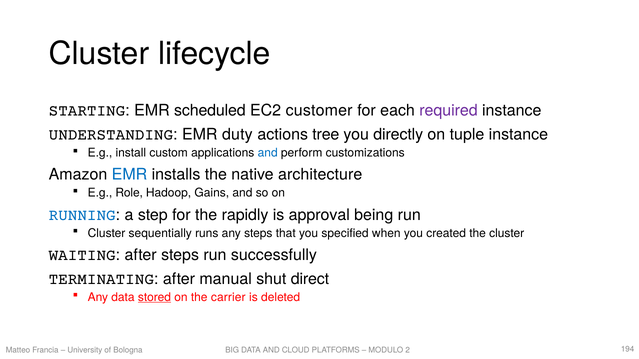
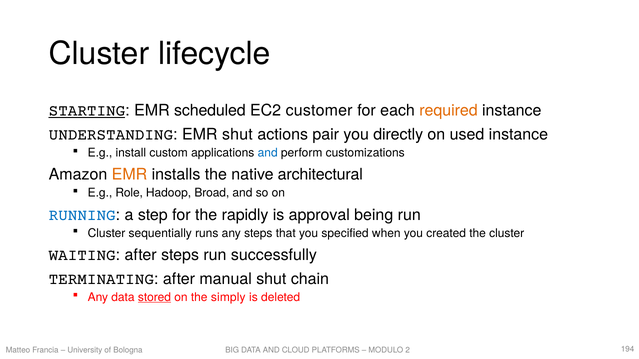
STARTING underline: none -> present
required colour: purple -> orange
EMR duty: duty -> shut
tree: tree -> pair
tuple: tuple -> used
EMR at (129, 175) colour: blue -> orange
architecture: architecture -> architectural
Gains: Gains -> Broad
direct: direct -> chain
carrier: carrier -> simply
